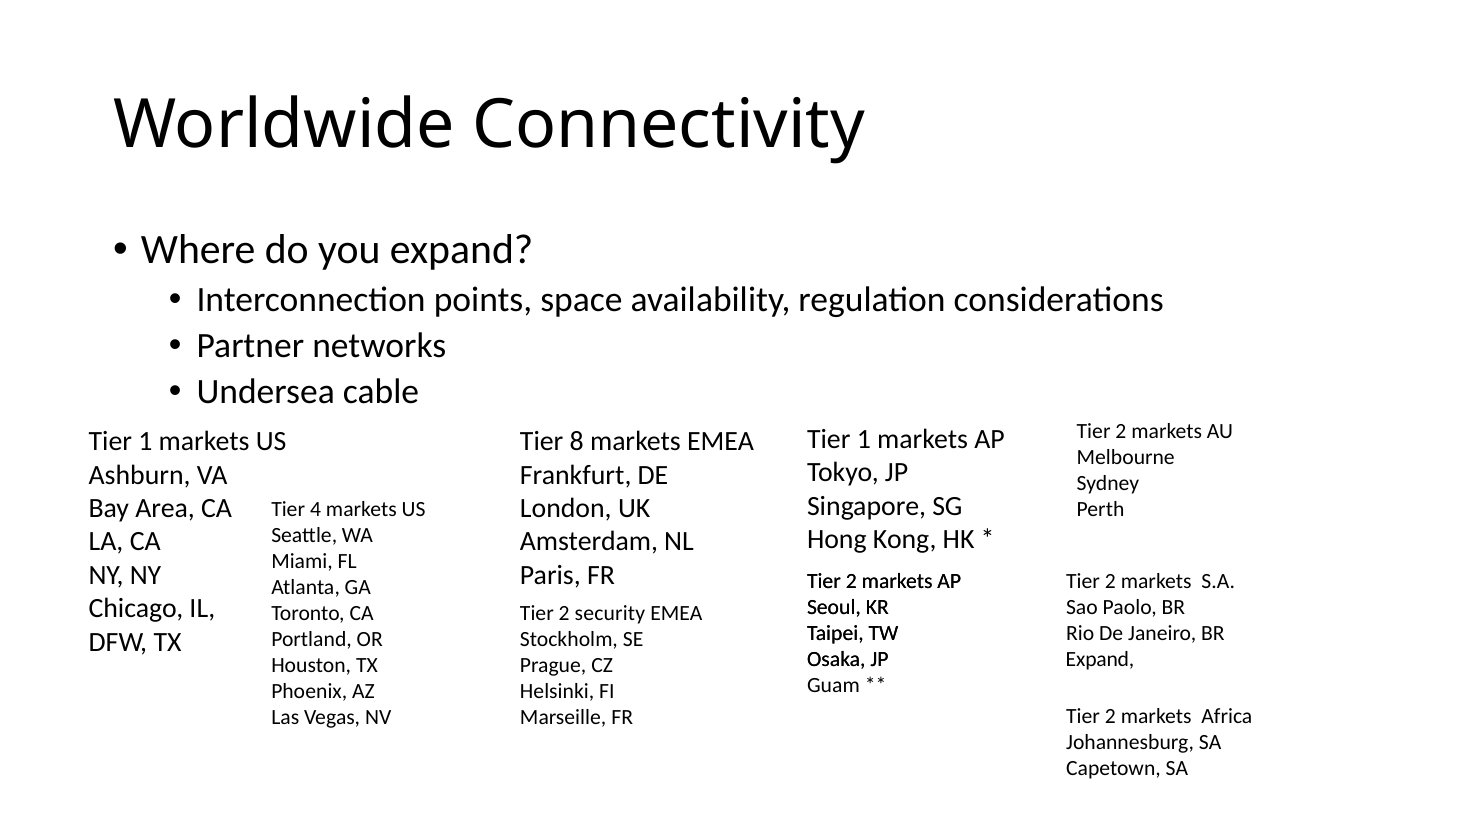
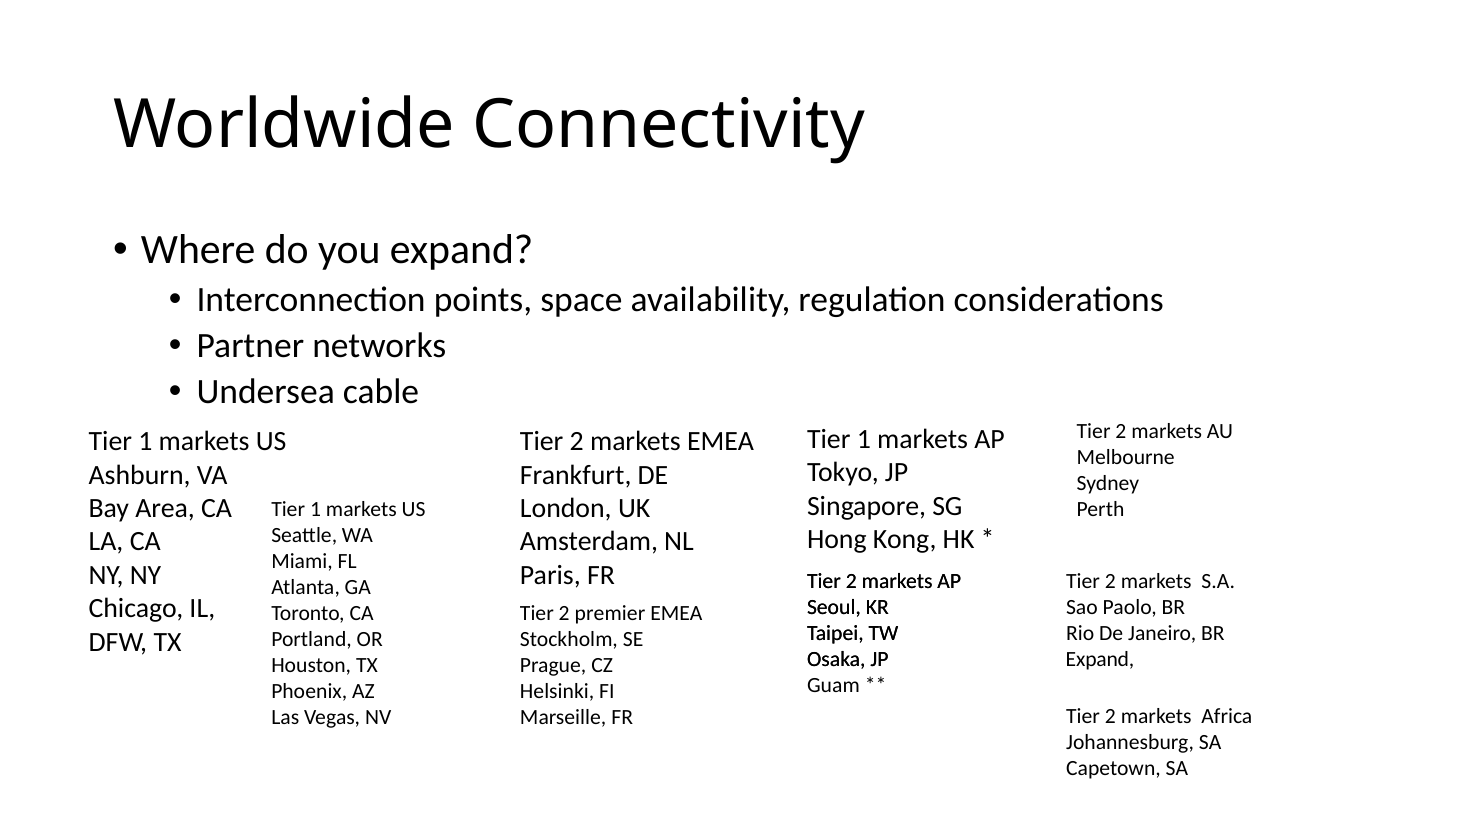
8 at (577, 441): 8 -> 2
4 at (316, 509): 4 -> 1
security: security -> premier
